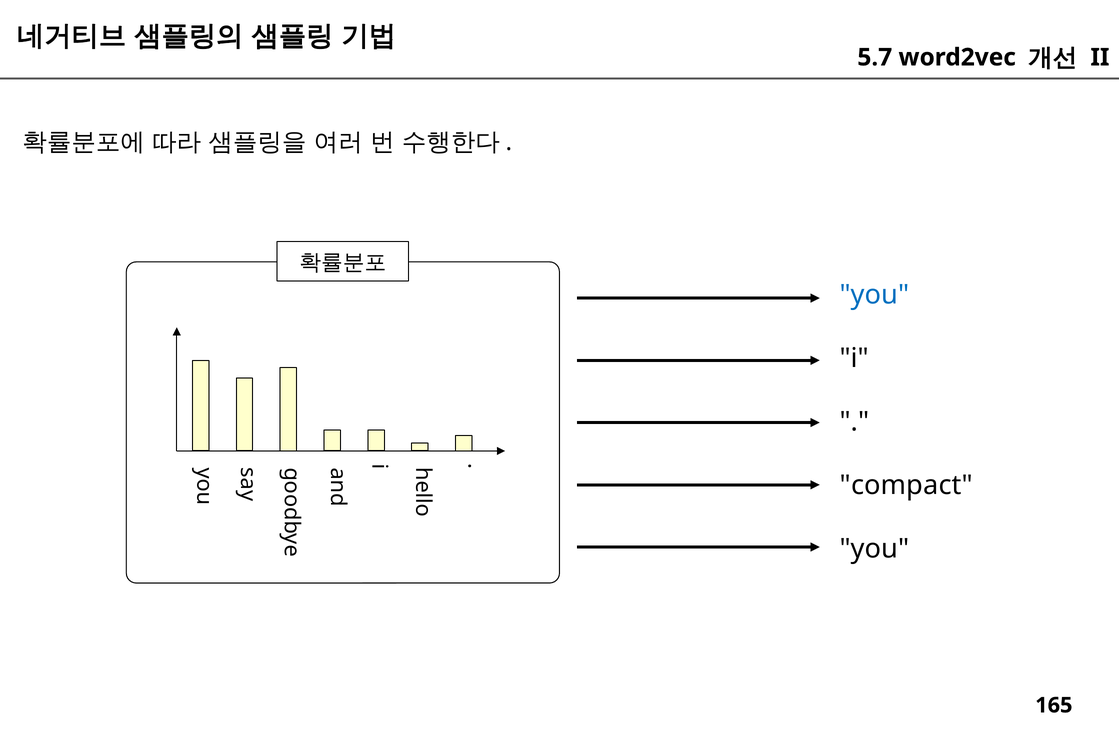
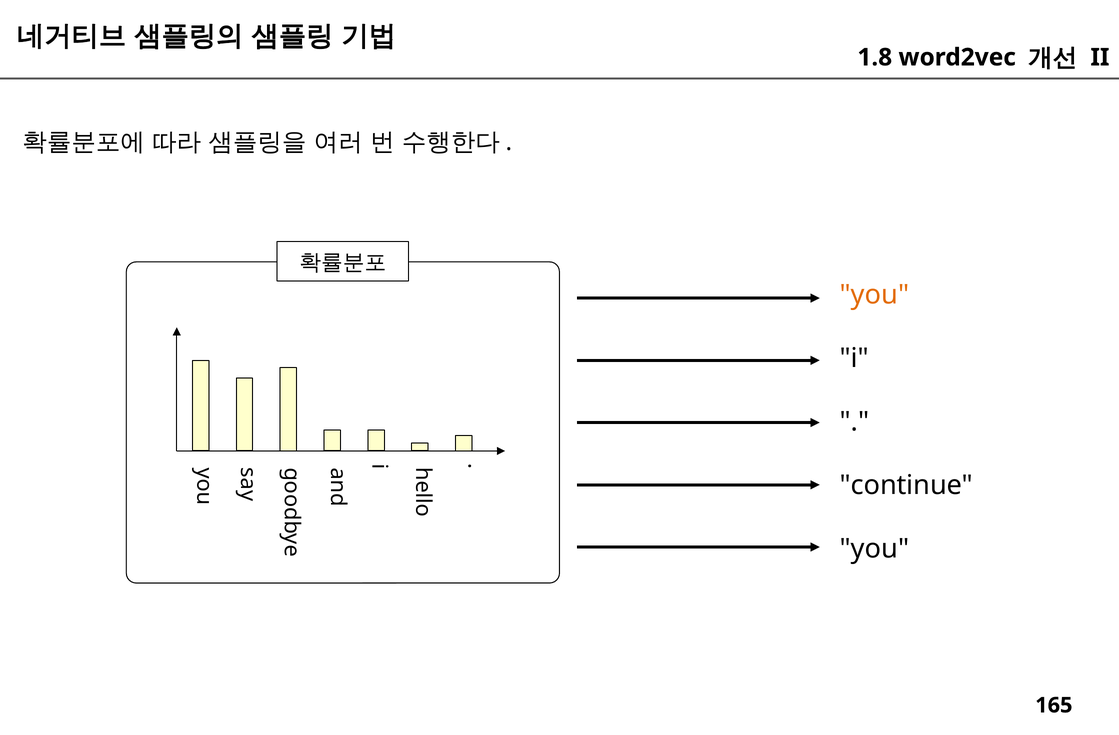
5.7: 5.7 -> 1.8
you at (875, 295) colour: blue -> orange
compact: compact -> continue
